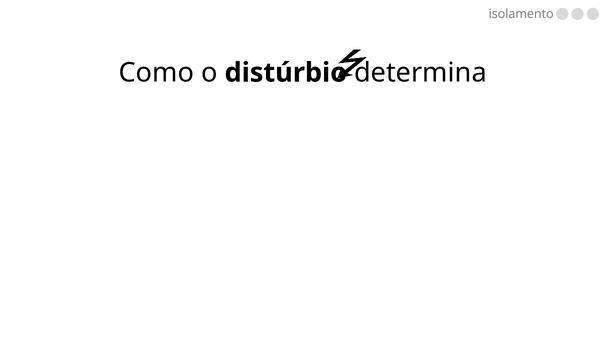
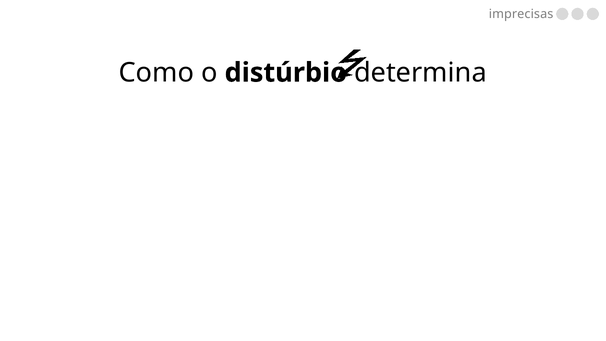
isolamento: isolamento -> imprecisas
